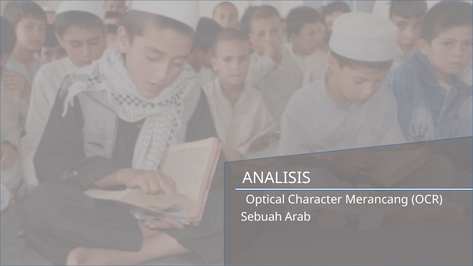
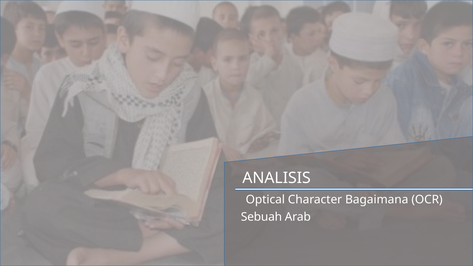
Merancang: Merancang -> Bagaimana
